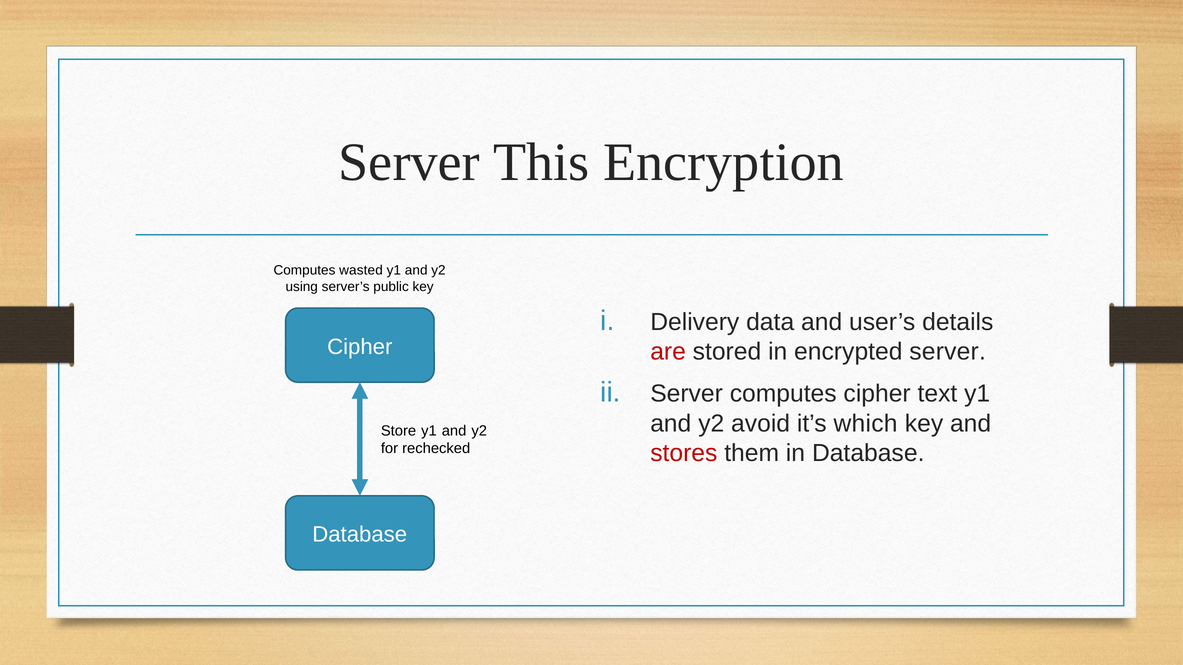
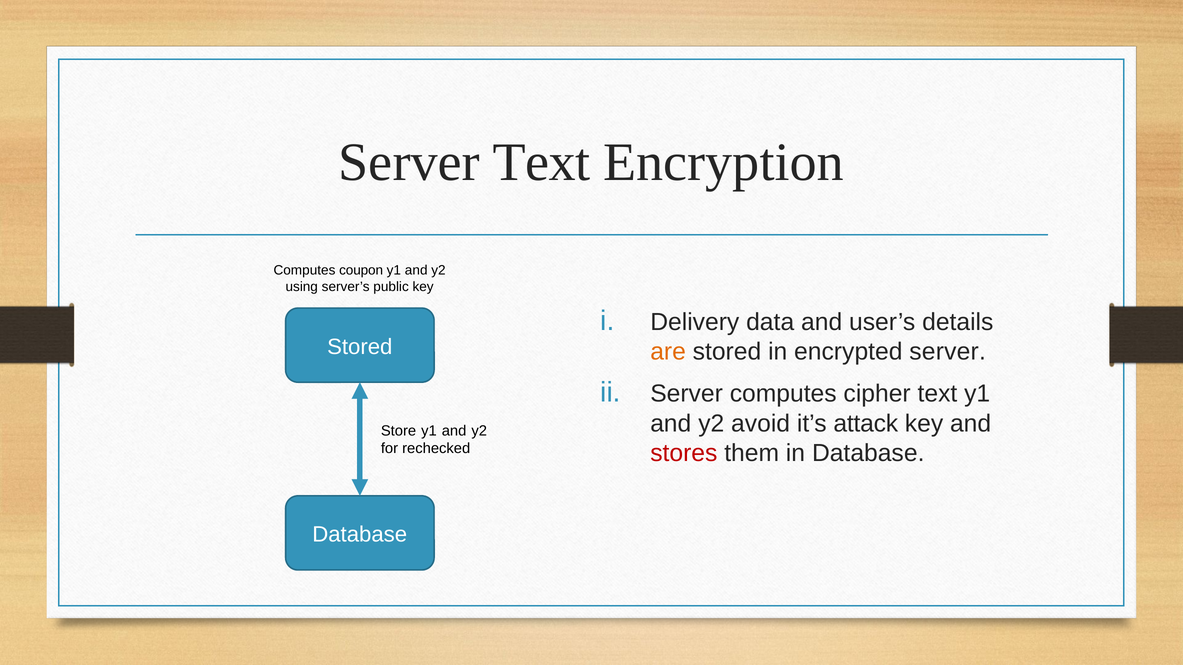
Server This: This -> Text
wasted: wasted -> coupon
Cipher at (360, 347): Cipher -> Stored
are colour: red -> orange
which: which -> attack
